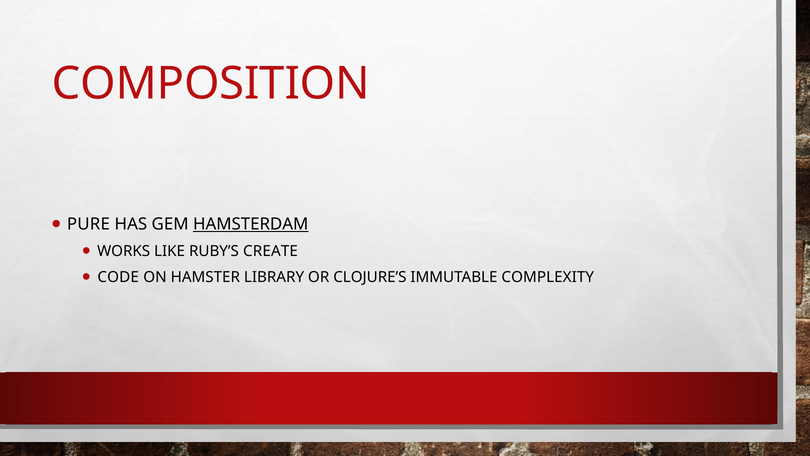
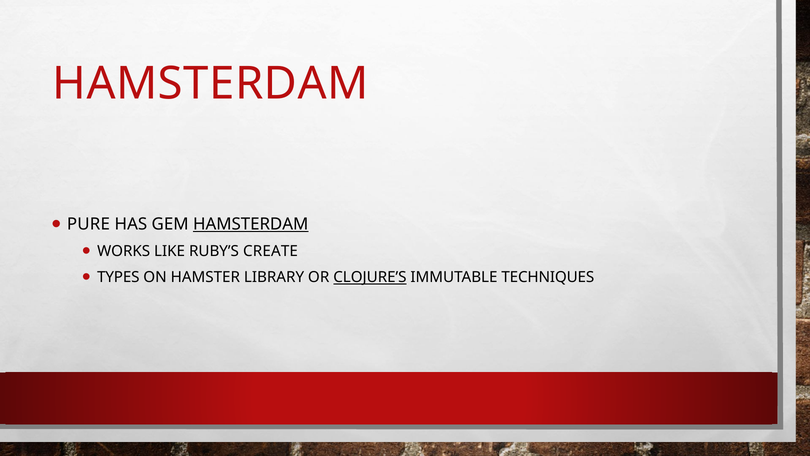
COMPOSITION at (211, 84): COMPOSITION -> HAMSTERDAM
CODE: CODE -> TYPES
CLOJURE’S underline: none -> present
COMPLEXITY: COMPLEXITY -> TECHNIQUES
